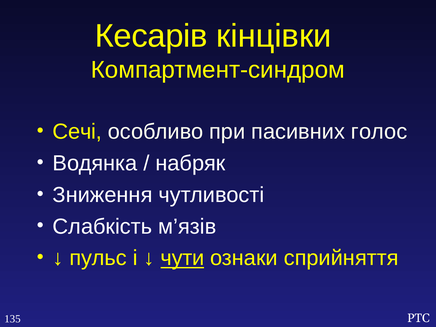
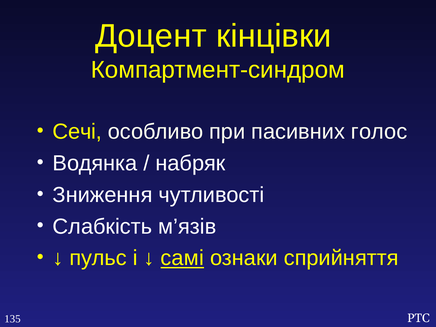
Кесарів: Кесарів -> Доцент
чути: чути -> самі
